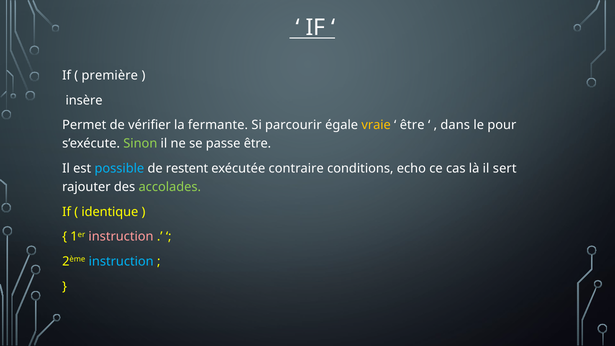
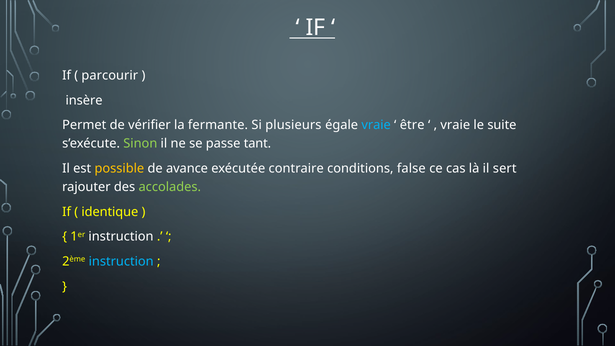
première: première -> parcourir
parcourir: parcourir -> plusieurs
vraie at (376, 125) colour: yellow -> light blue
dans at (455, 125): dans -> vraie
pour: pour -> suite
passe être: être -> tant
possible colour: light blue -> yellow
restent: restent -> avance
echo: echo -> false
instruction at (121, 237) colour: pink -> white
